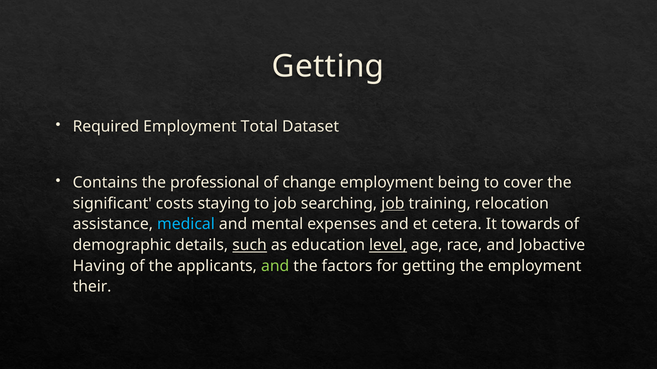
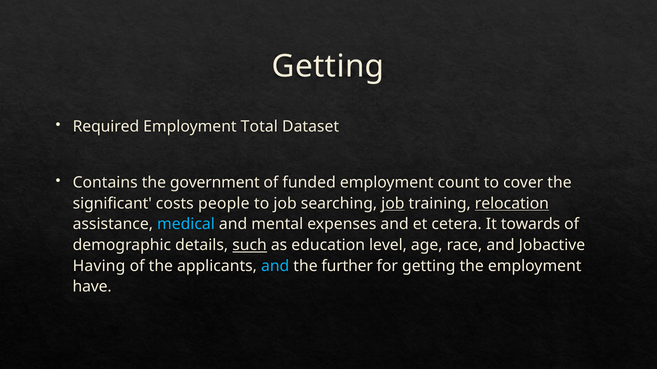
professional: professional -> government
change: change -> funded
being: being -> count
staying: staying -> people
relocation underline: none -> present
level underline: present -> none
and at (275, 266) colour: light green -> light blue
factors: factors -> further
their: their -> have
